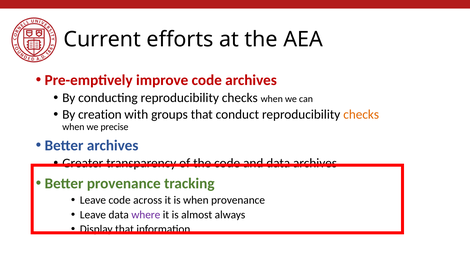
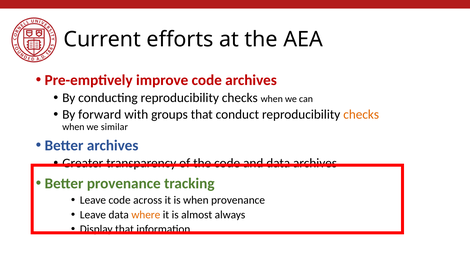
creation: creation -> forward
precise: precise -> similar
where colour: purple -> orange
